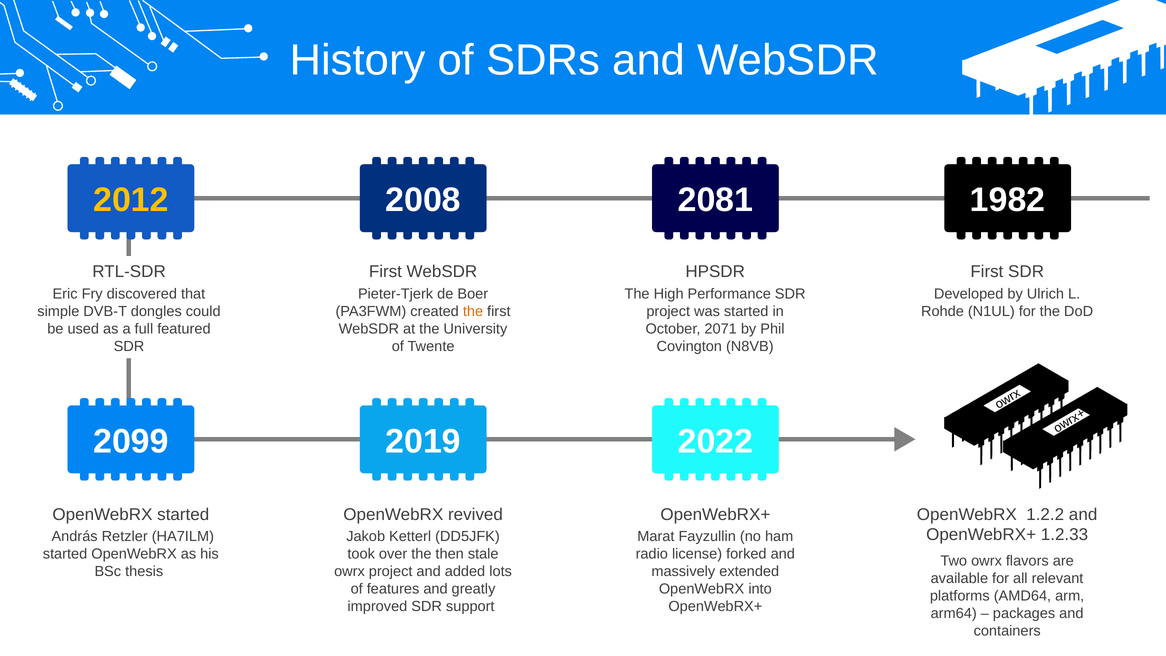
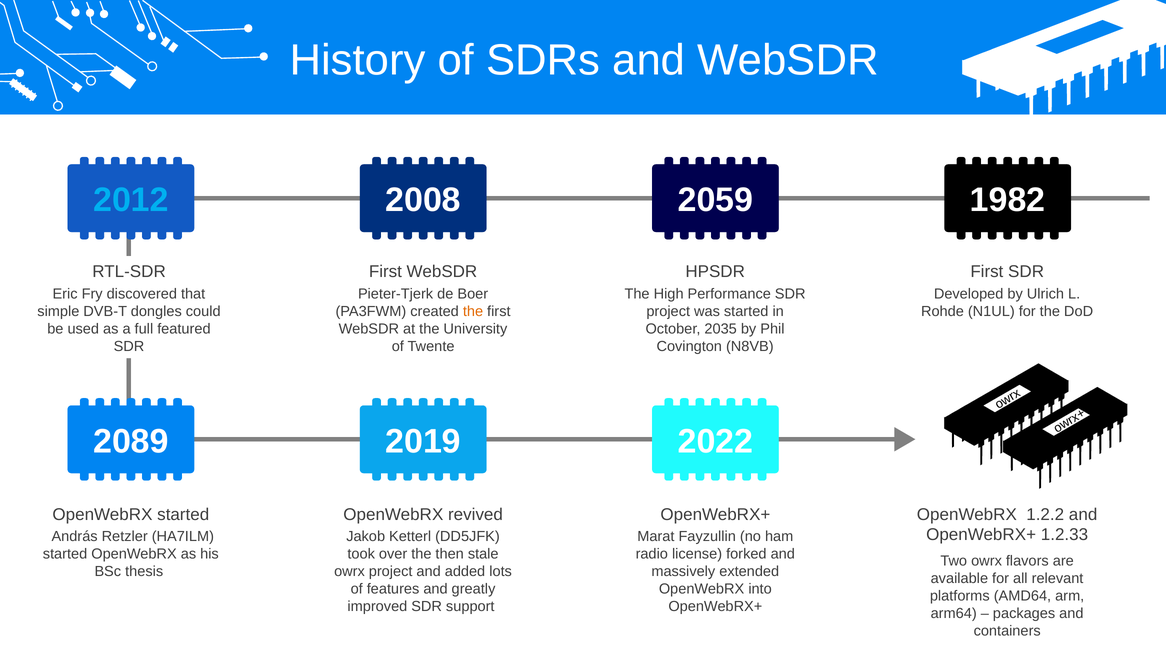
2012 colour: yellow -> light blue
2081: 2081 -> 2059
2071: 2071 -> 2035
2099: 2099 -> 2089
